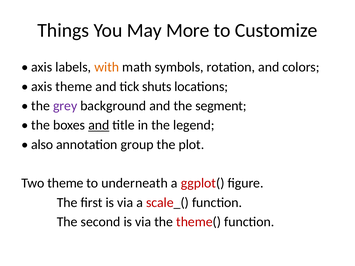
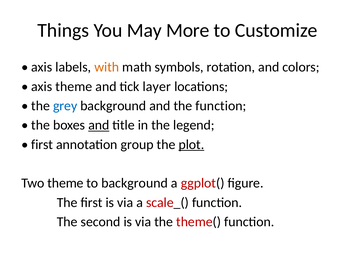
shuts: shuts -> layer
grey colour: purple -> blue
the segment: segment -> function
also at (42, 145): also -> first
plot underline: none -> present
to underneath: underneath -> background
